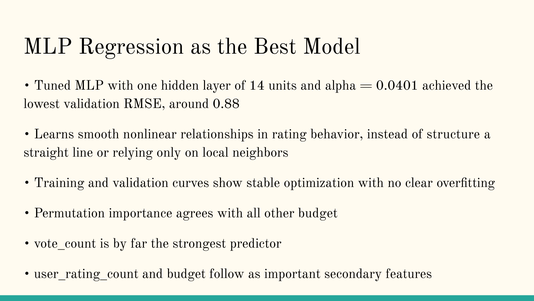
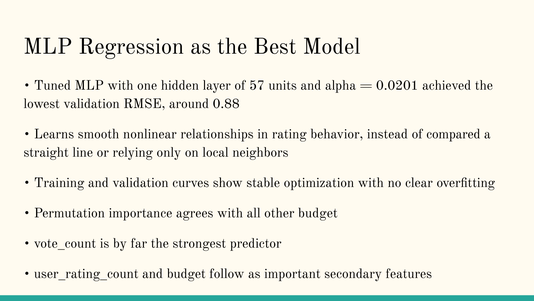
14: 14 -> 57
0.0401: 0.0401 -> 0.0201
structure: structure -> compared
